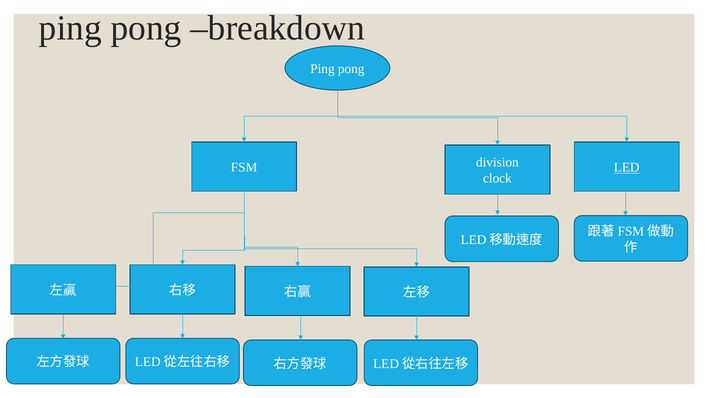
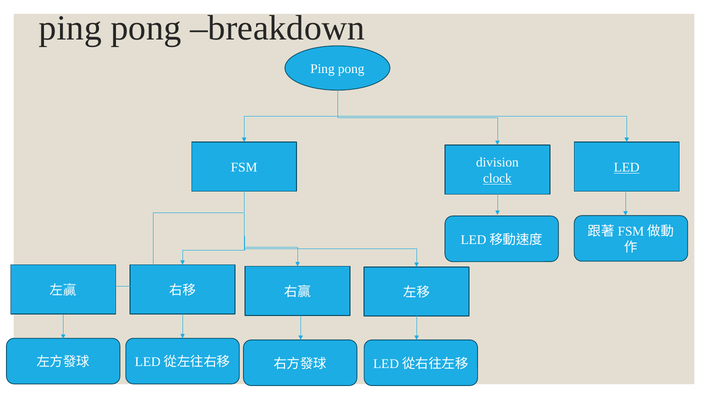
clock underline: none -> present
